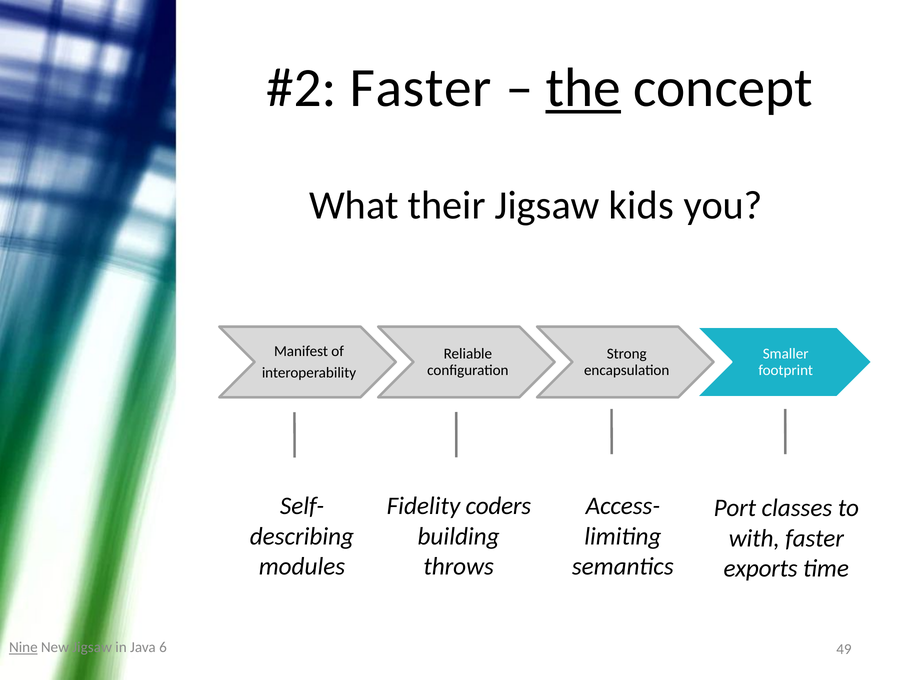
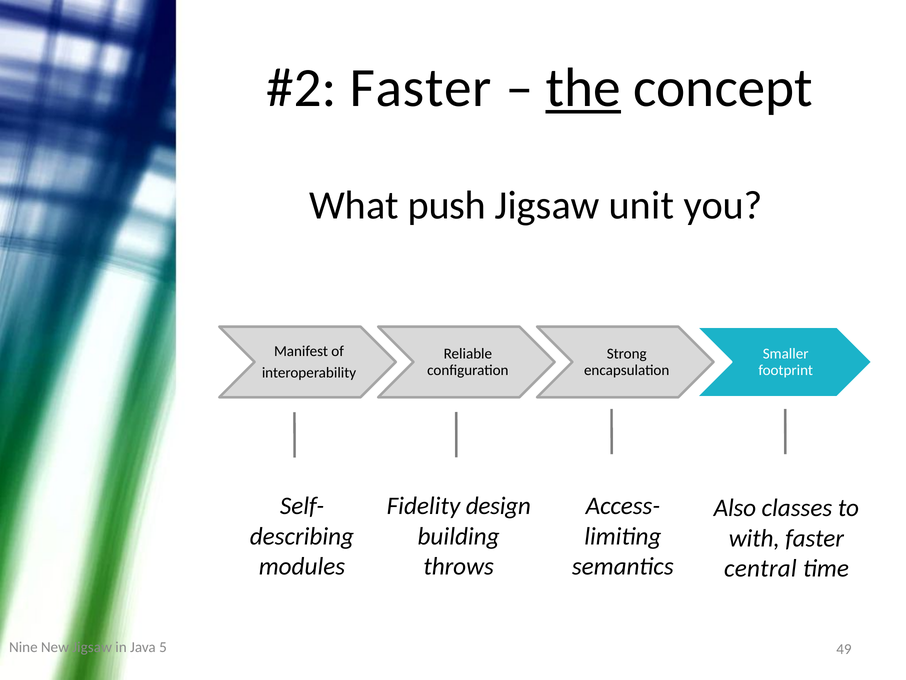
their: their -> push
kids: kids -> unit
coders: coders -> design
Port: Port -> Also
exports: exports -> central
Nine underline: present -> none
6: 6 -> 5
